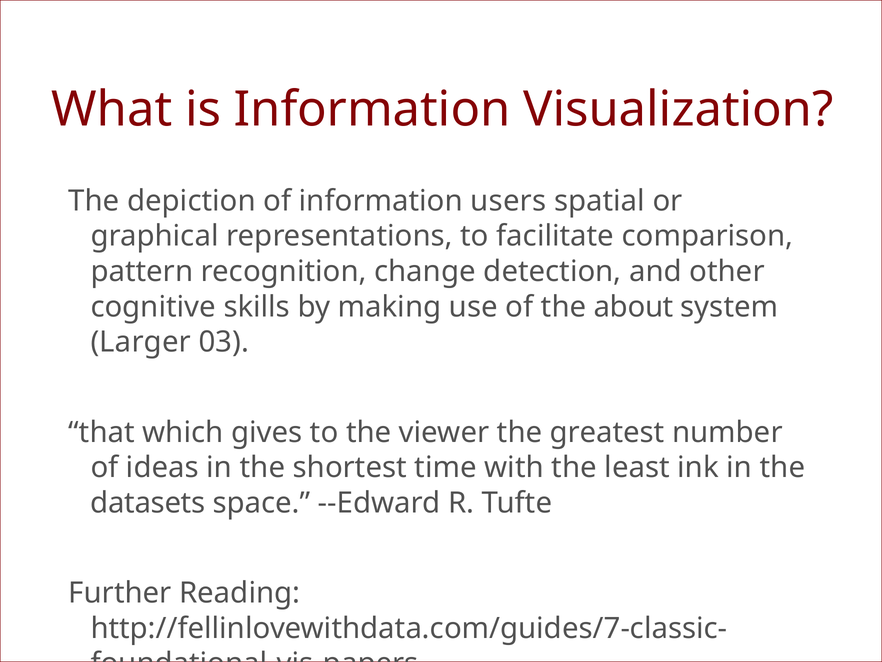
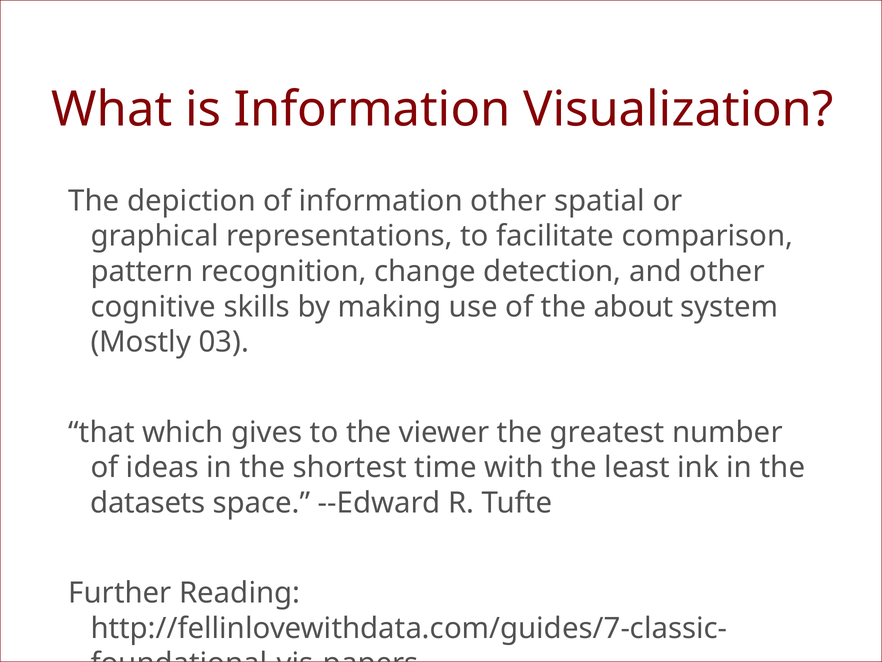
information users: users -> other
Larger: Larger -> Mostly
